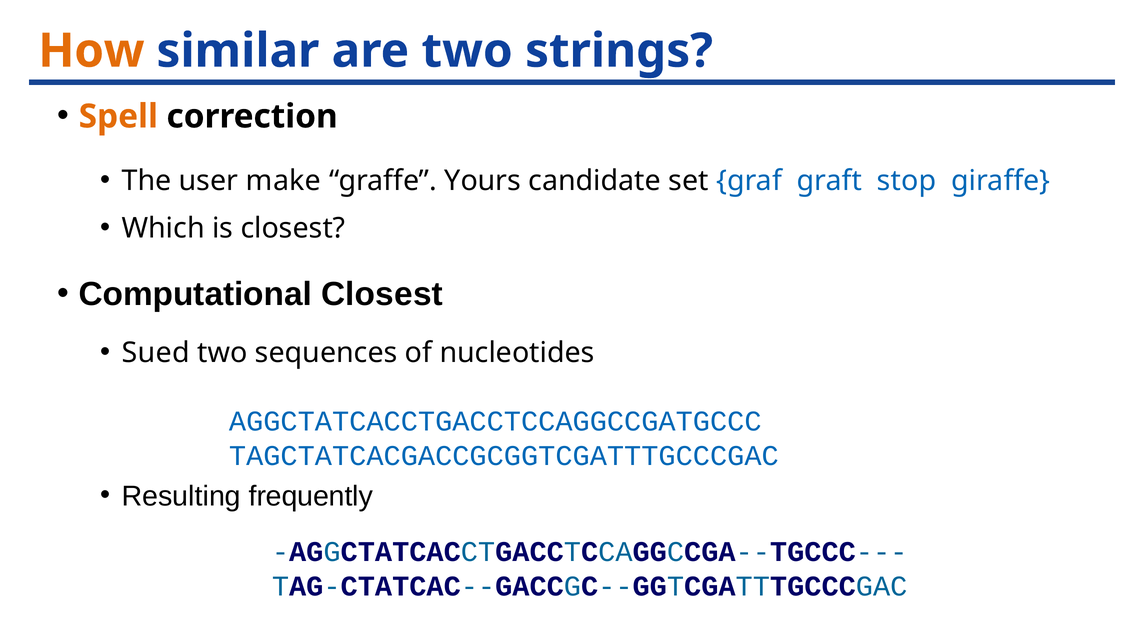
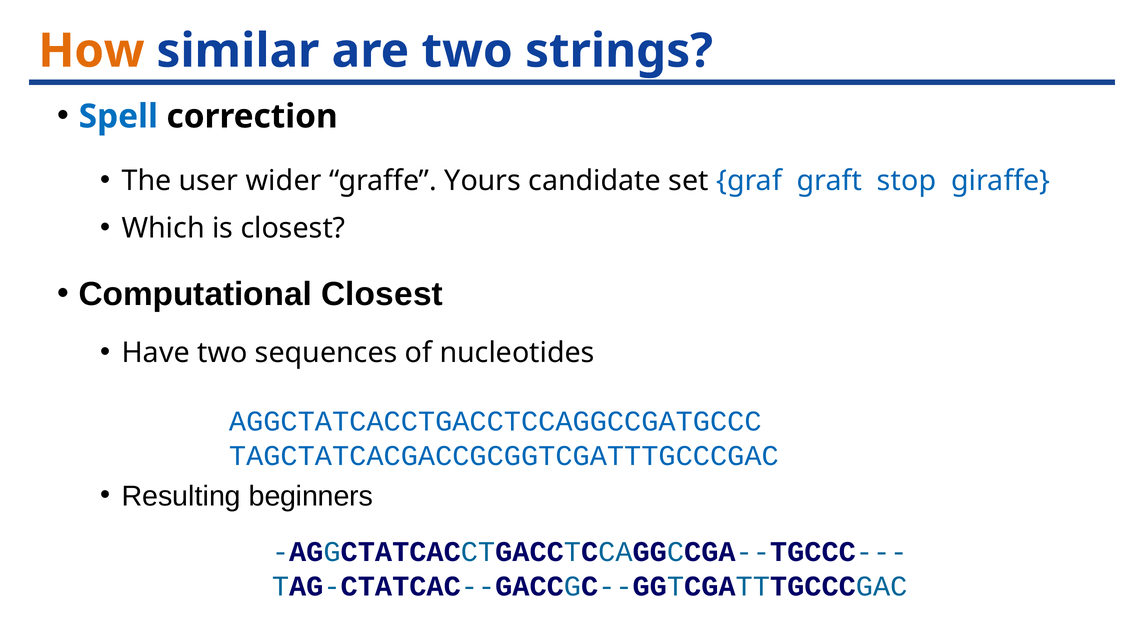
Spell colour: orange -> blue
make: make -> wider
Sued: Sued -> Have
frequently: frequently -> beginners
